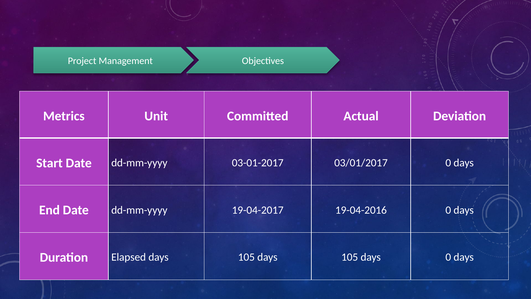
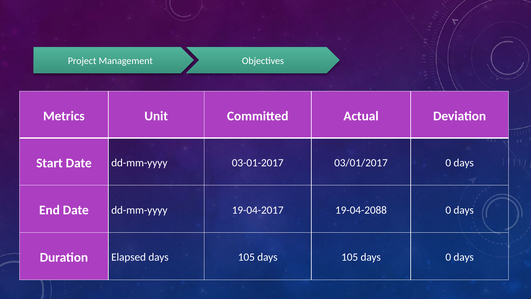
19-04-2016: 19-04-2016 -> 19-04-2088
